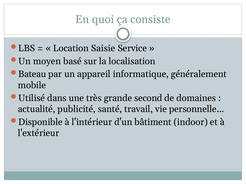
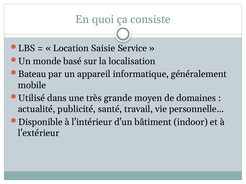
moyen: moyen -> monde
second: second -> moyen
